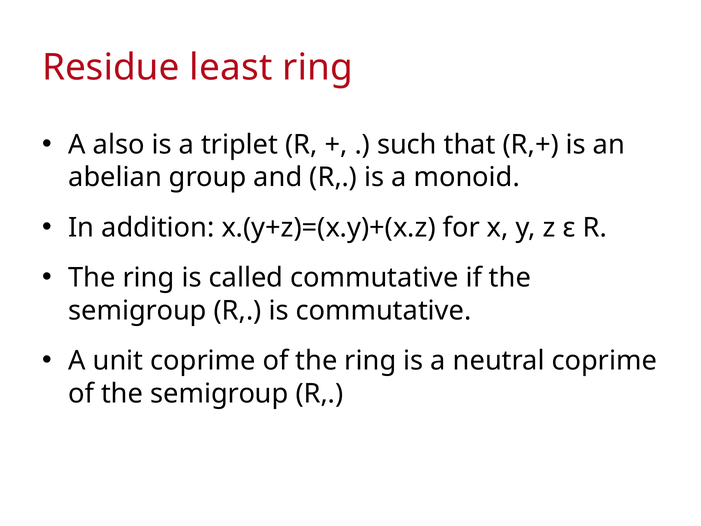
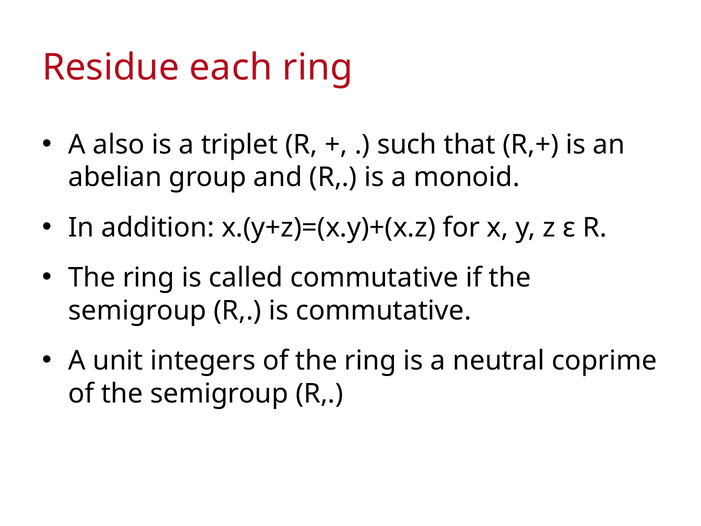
least: least -> each
unit coprime: coprime -> integers
